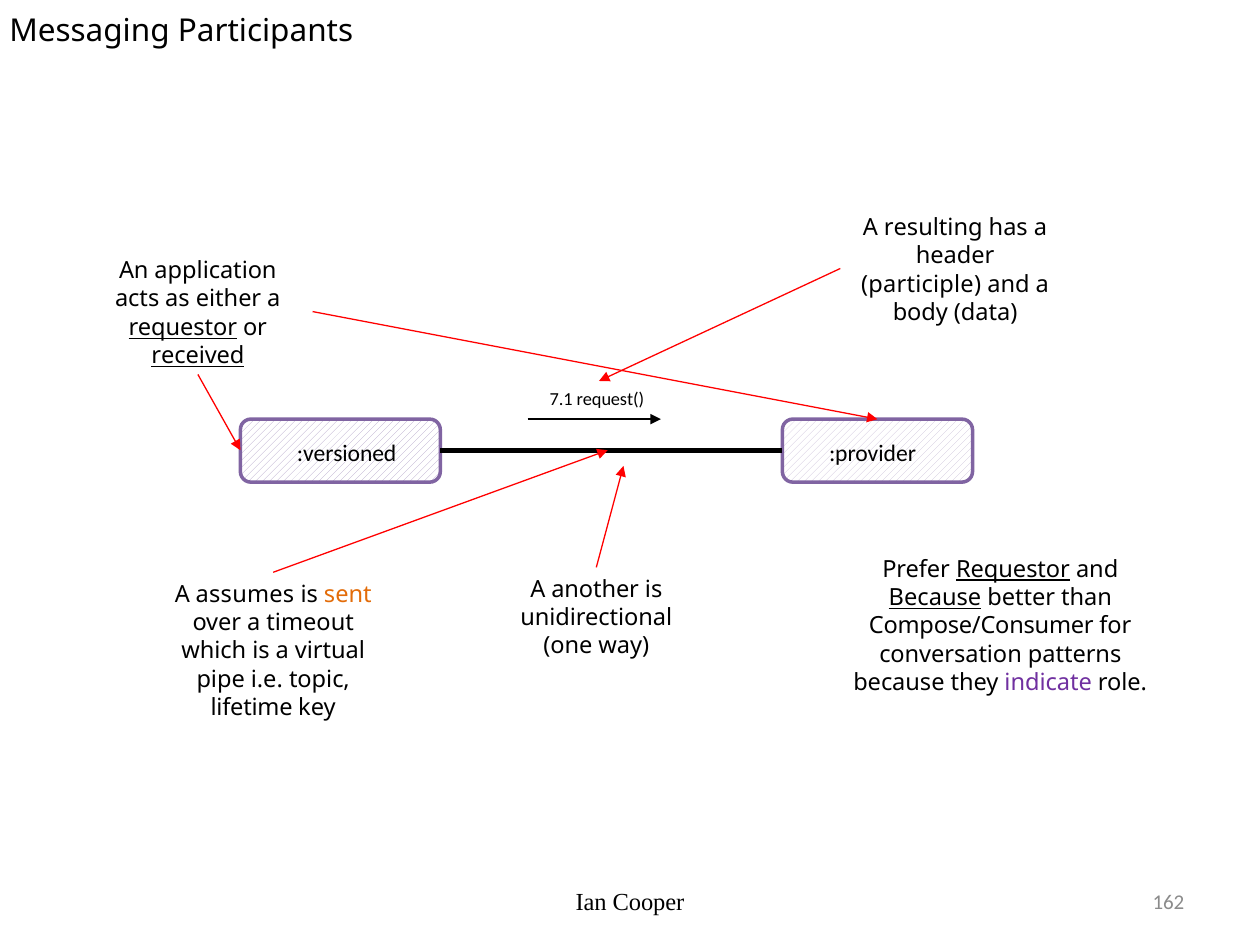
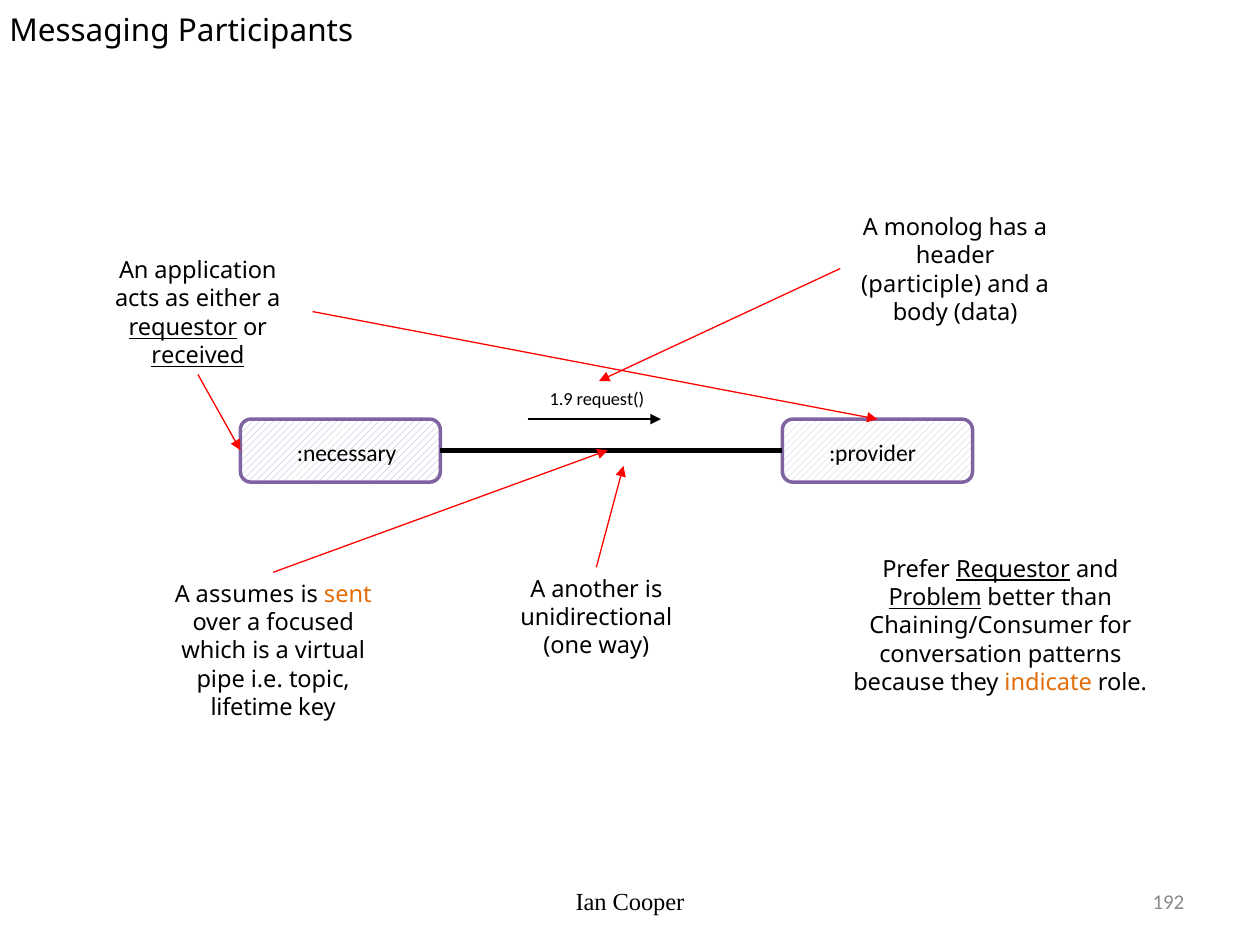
resulting: resulting -> monolog
7.1: 7.1 -> 1.9
:versioned: :versioned -> :necessary
Because at (935, 598): Because -> Problem
timeout: timeout -> focused
Compose/Consumer: Compose/Consumer -> Chaining/Consumer
indicate colour: purple -> orange
162: 162 -> 192
